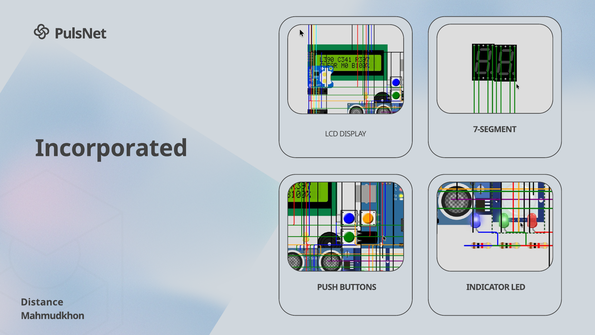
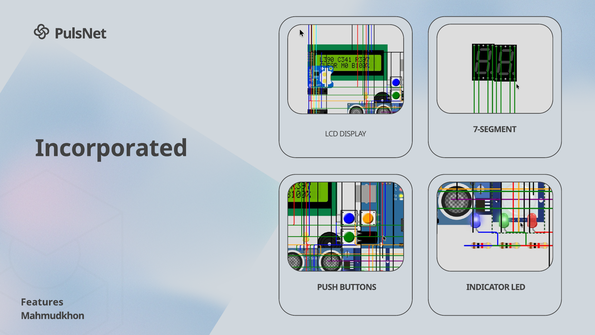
Distance: Distance -> Features
